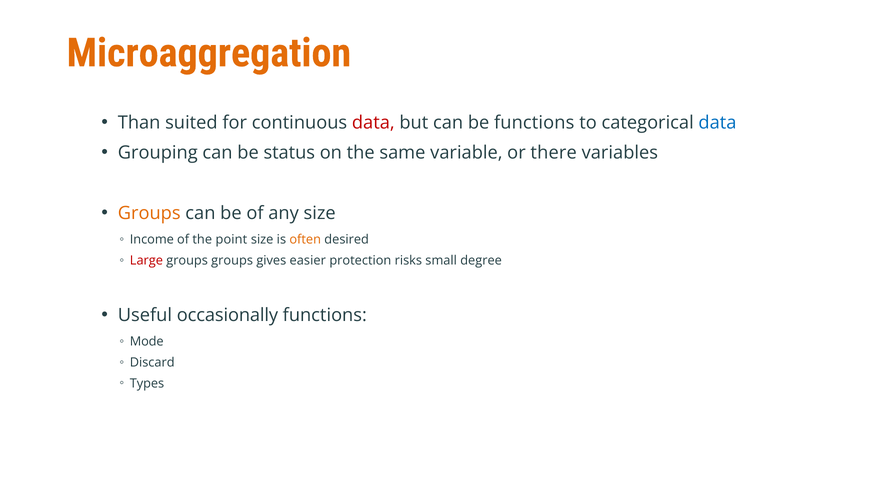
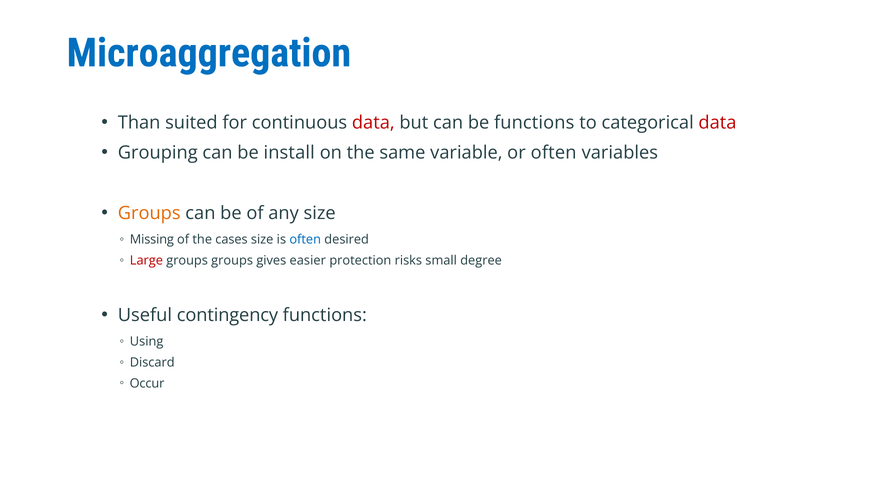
Microaggregation colour: orange -> blue
data at (717, 123) colour: blue -> red
status: status -> install
or there: there -> often
Income: Income -> Missing
point: point -> cases
often at (305, 240) colour: orange -> blue
occasionally: occasionally -> contingency
Mode: Mode -> Using
Types: Types -> Occur
